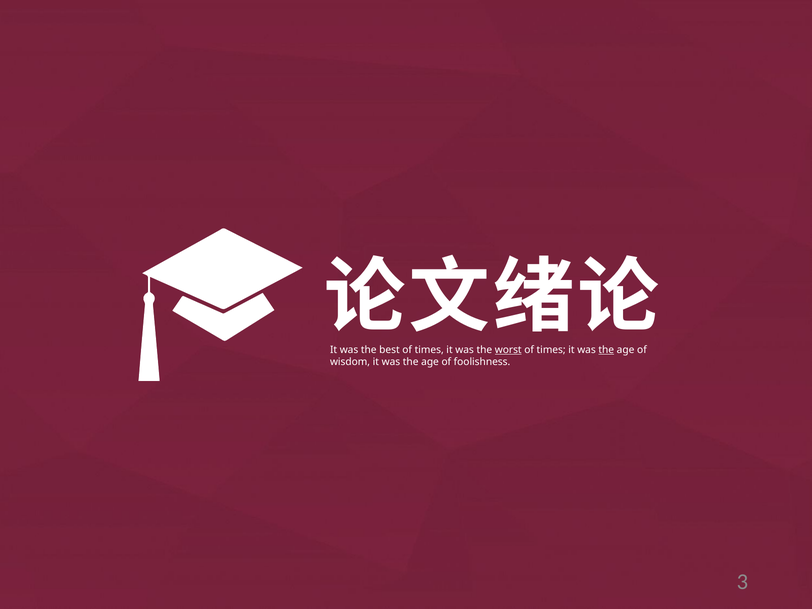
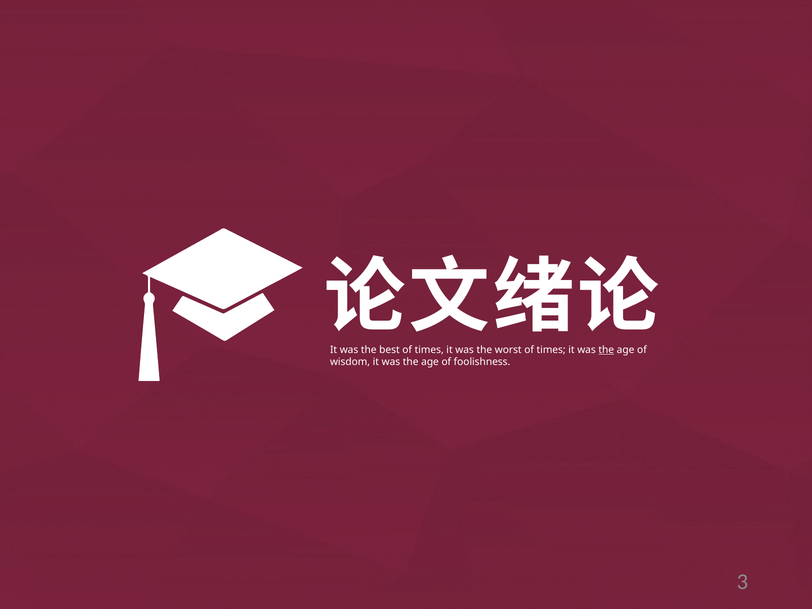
worst underline: present -> none
